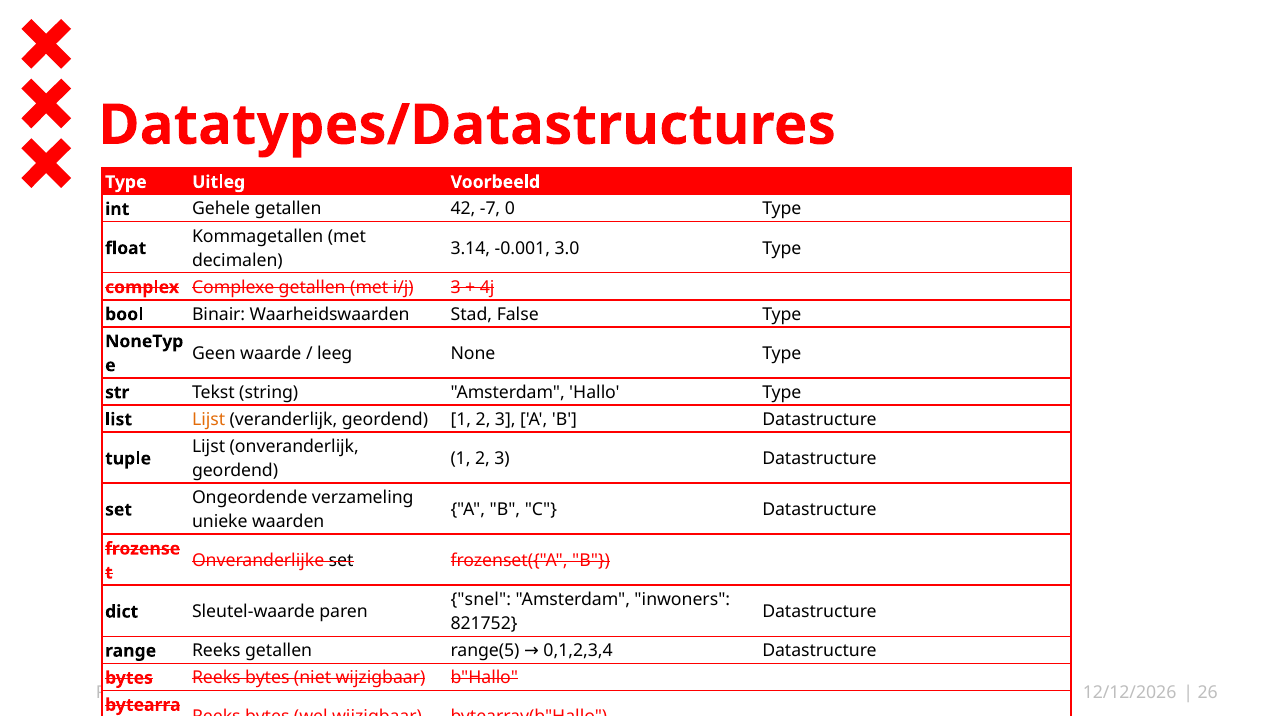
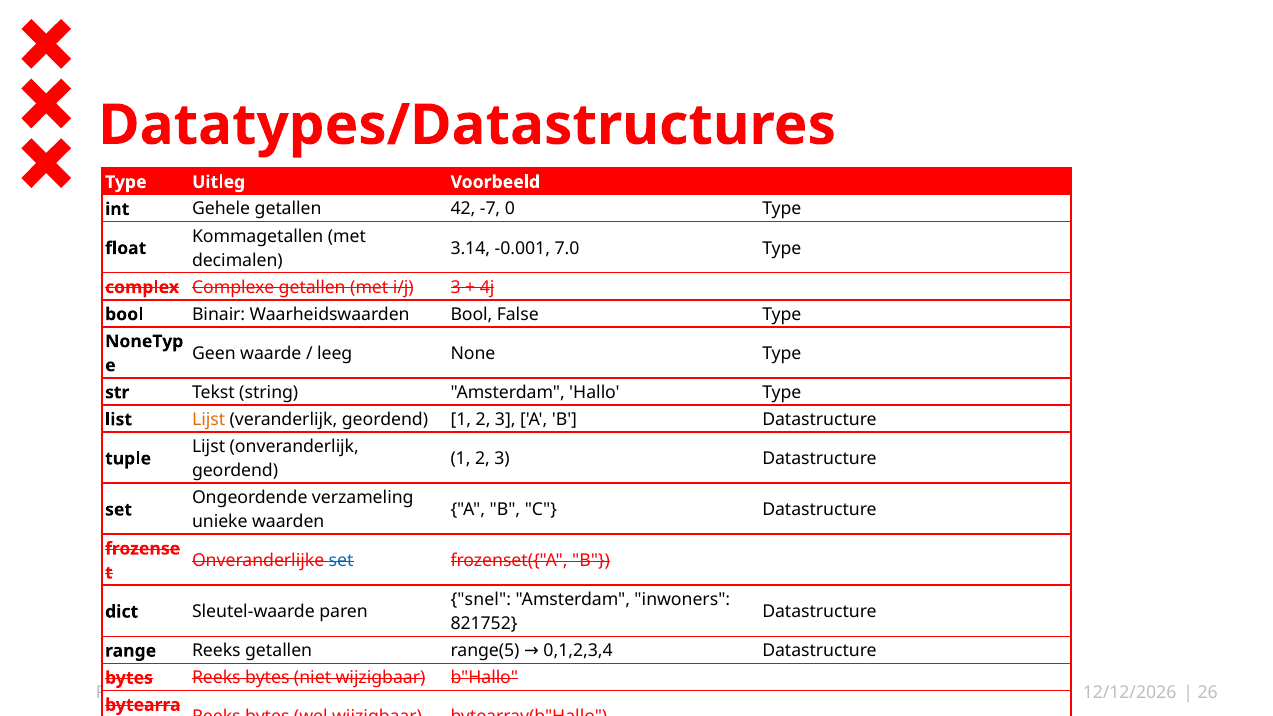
3.0: 3.0 -> 7.0
Waarheidswaarden Stad: Stad -> Bool
set at (341, 561) colour: black -> blue
